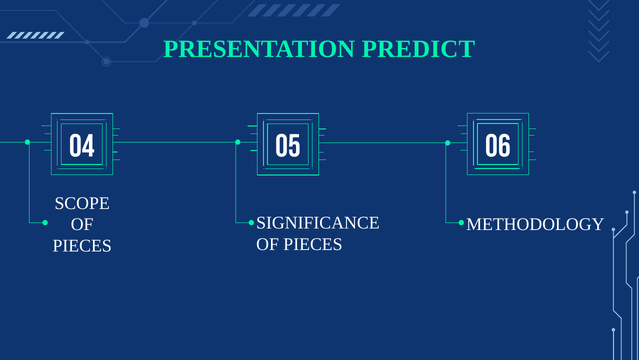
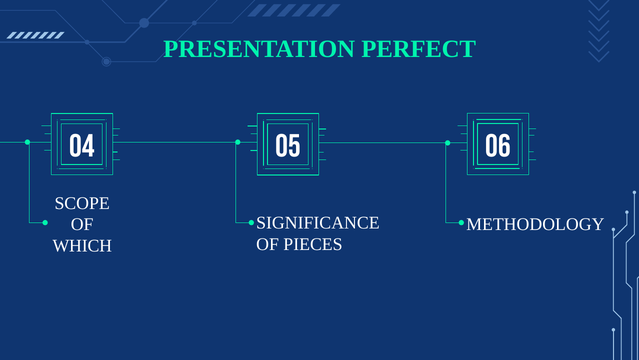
PREDICT: PREDICT -> PERFECT
PIECES at (82, 246): PIECES -> WHICH
